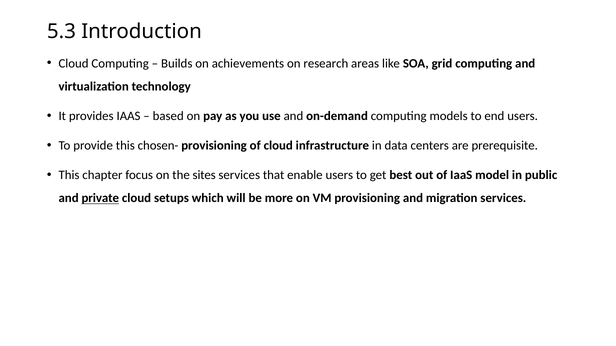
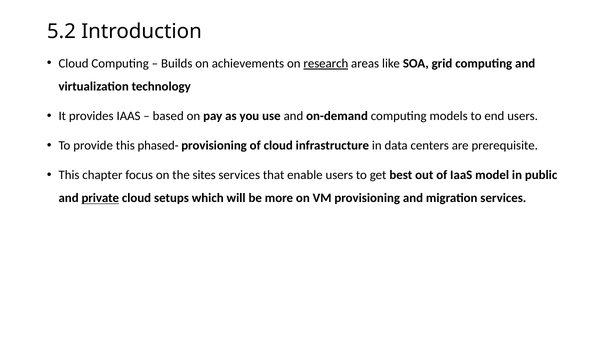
5.3: 5.3 -> 5.2
research underline: none -> present
chosen-: chosen- -> phased-
